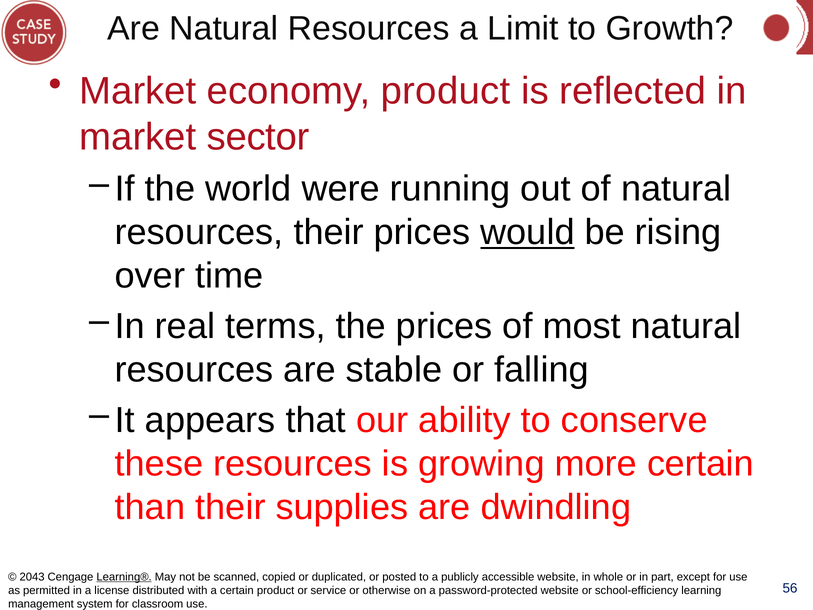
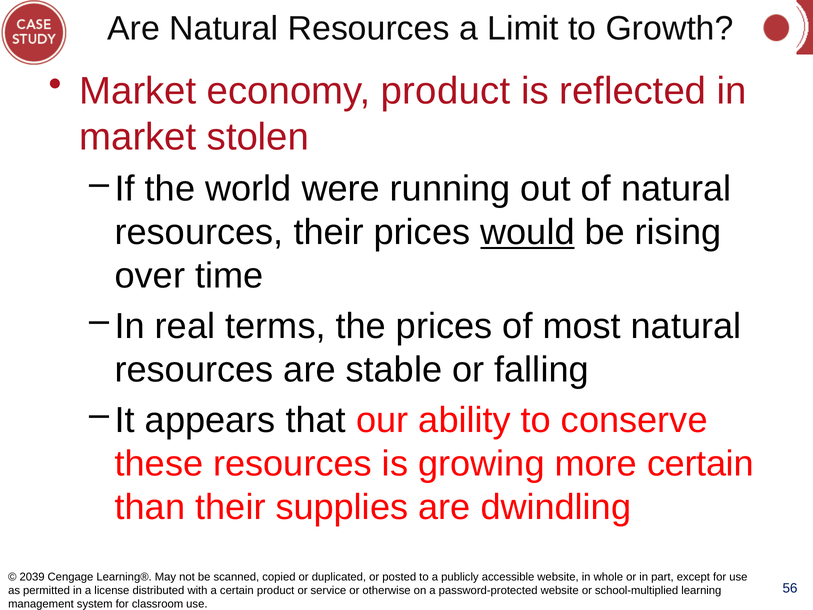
sector: sector -> stolen
2043: 2043 -> 2039
Learning® underline: present -> none
school-efficiency: school-efficiency -> school-multiplied
